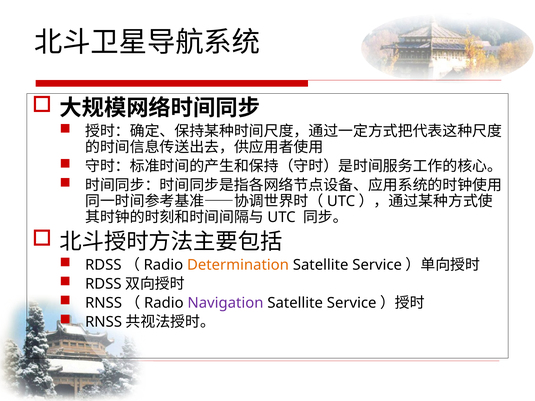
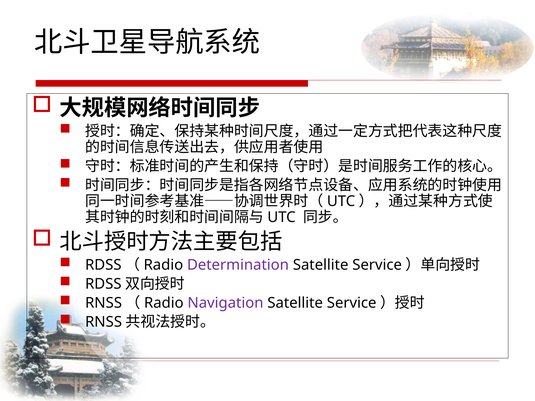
Determination colour: orange -> purple
